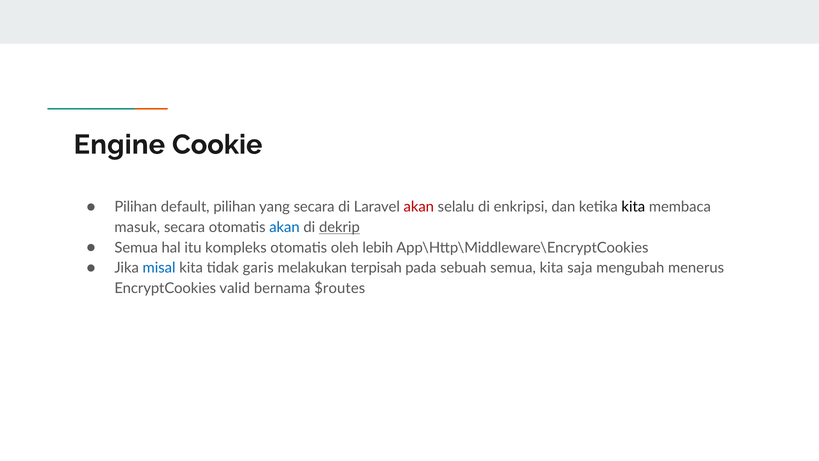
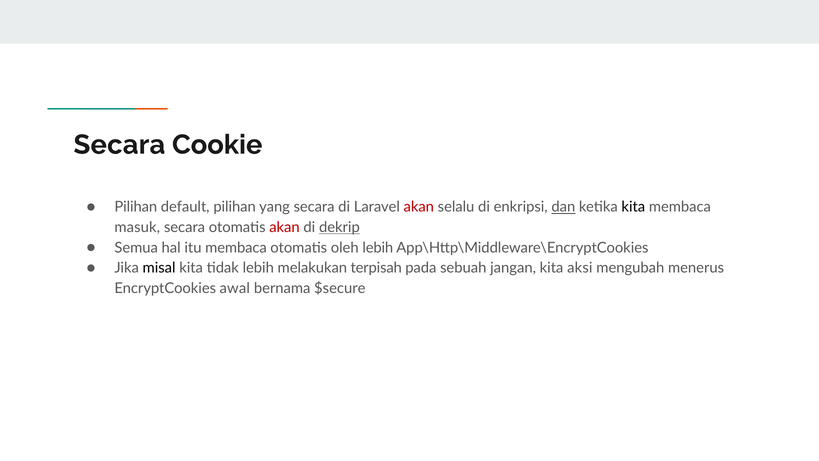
Engine at (119, 145): Engine -> Secara
dan underline: none -> present
akan at (284, 227) colour: blue -> red
itu kompleks: kompleks -> membaca
misal colour: blue -> black
tidak garis: garis -> lebih
sebuah semua: semua -> jangan
saja: saja -> aksi
valid: valid -> awal
$routes: $routes -> $secure
